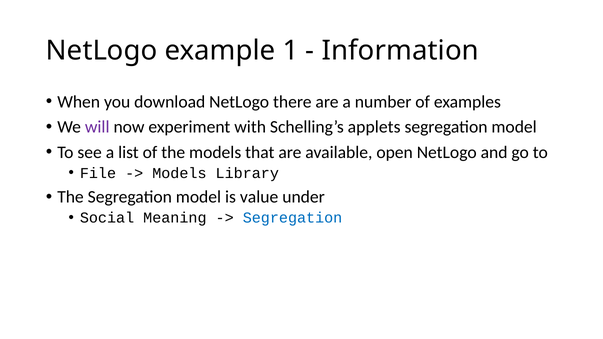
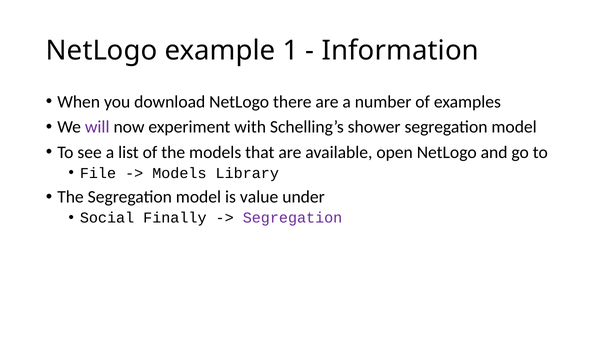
applets: applets -> shower
Meaning: Meaning -> Finally
Segregation at (293, 218) colour: blue -> purple
